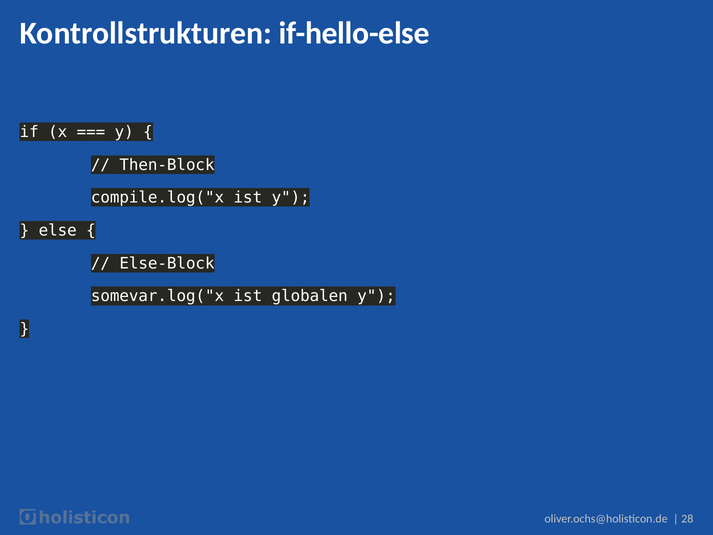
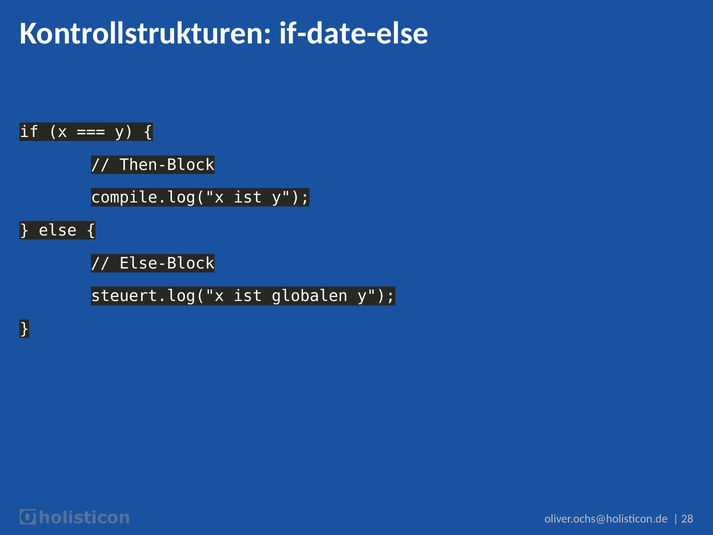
if-hello-else: if-hello-else -> if-date-else
somevar.log("x: somevar.log("x -> steuert.log("x
